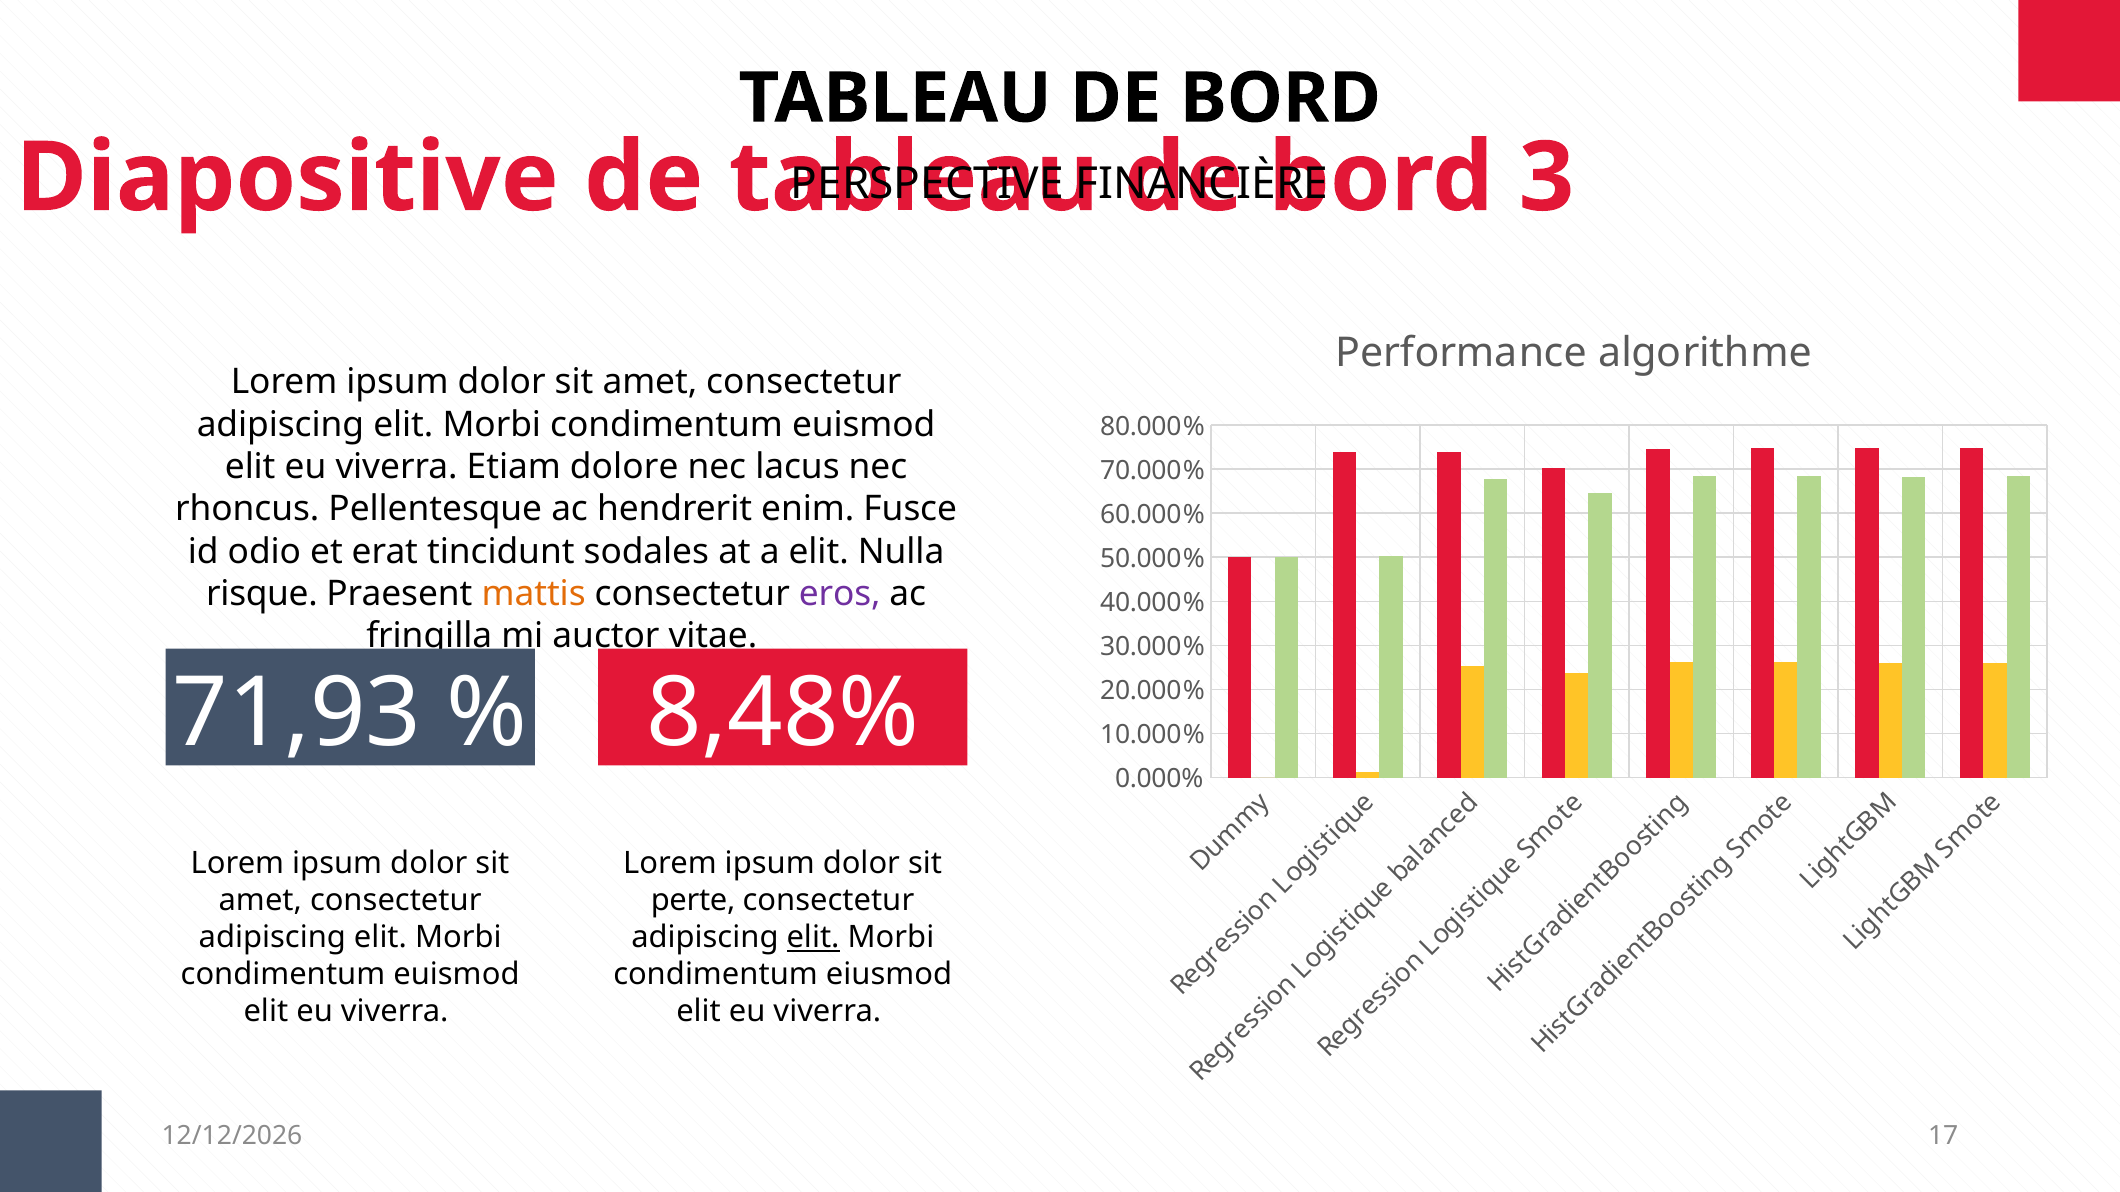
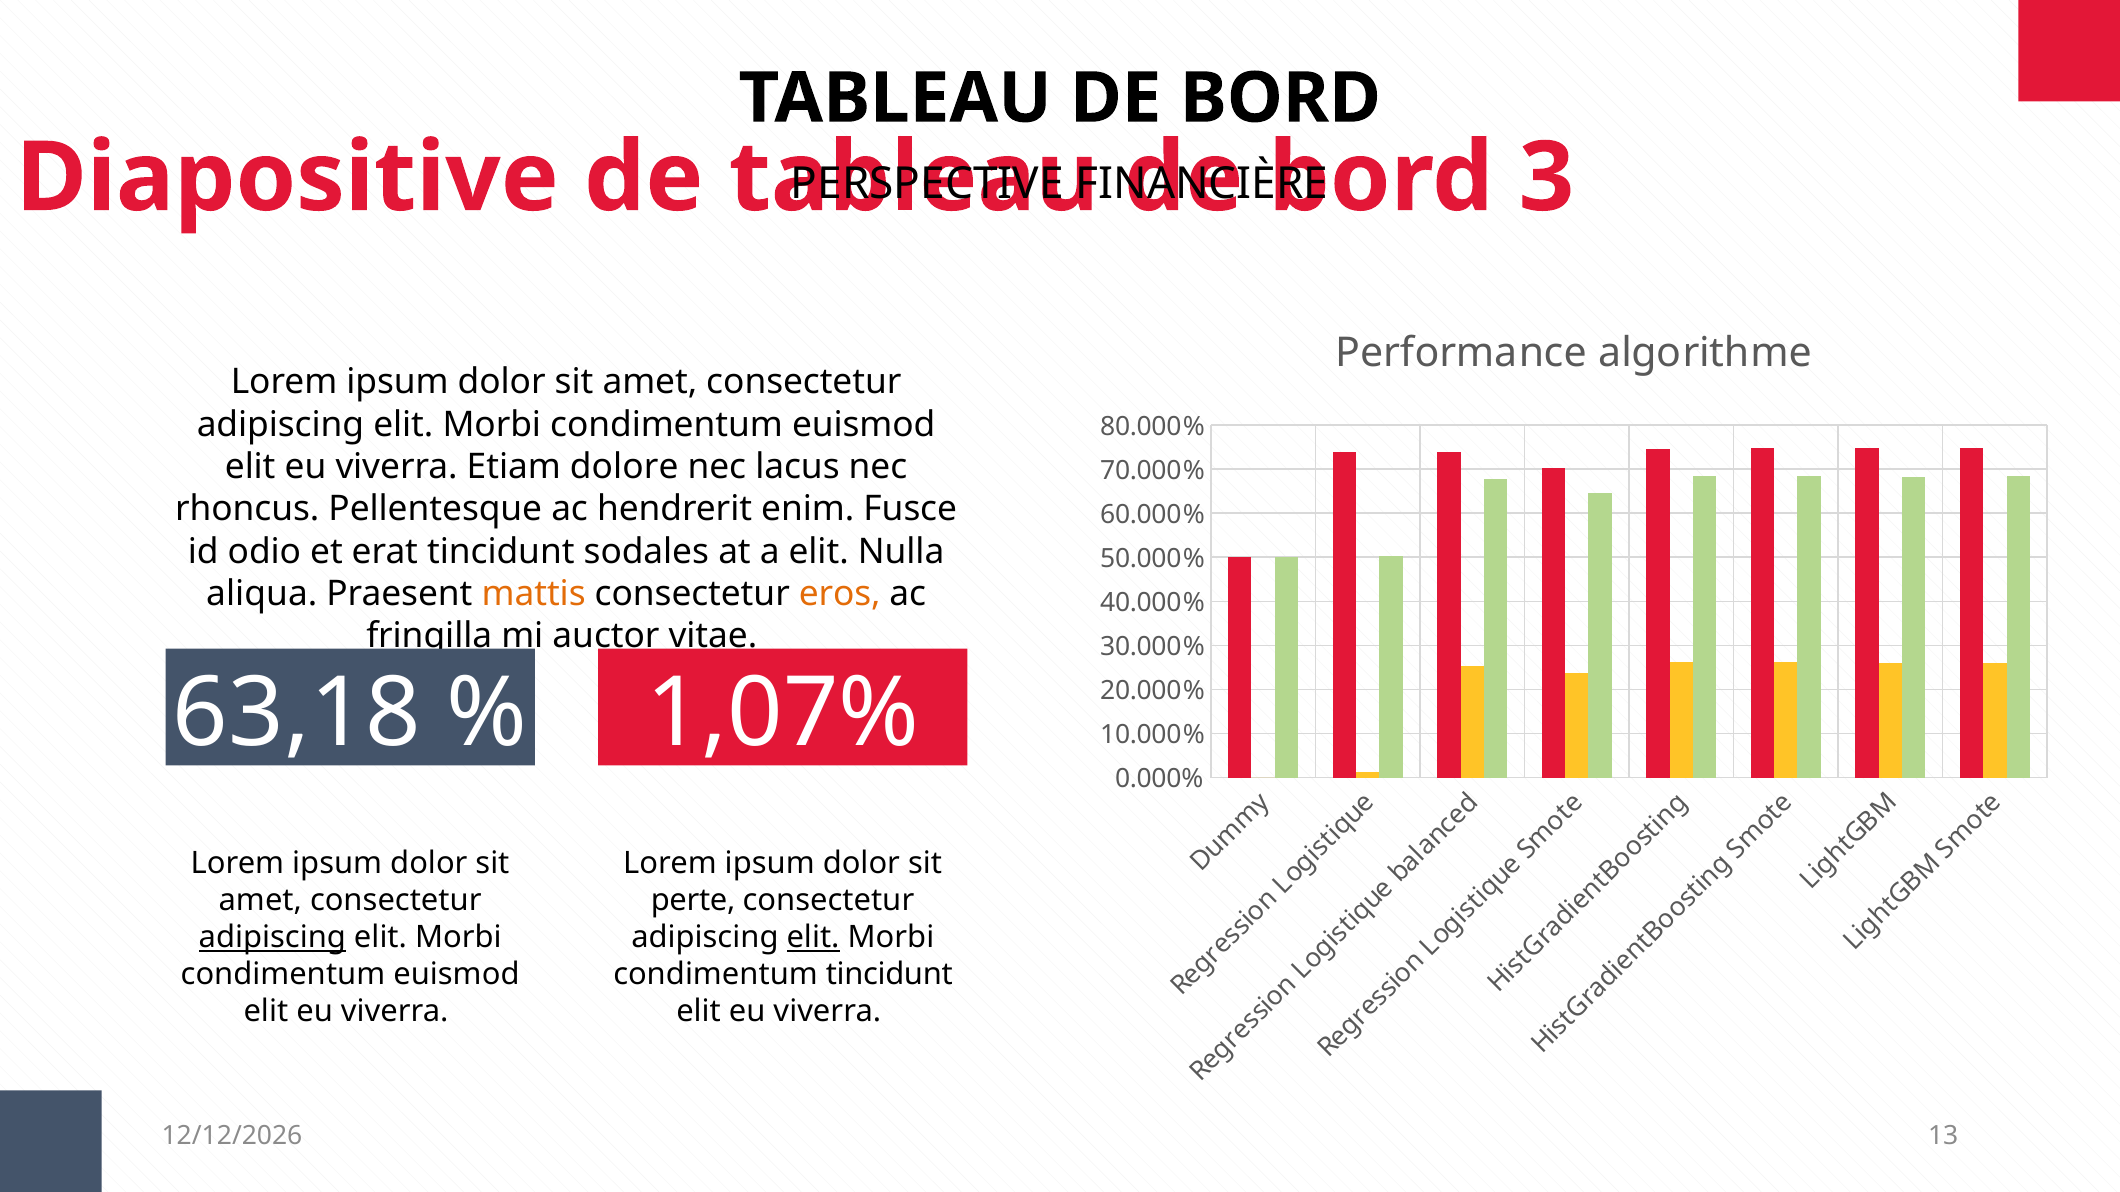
risque: risque -> aliqua
eros colour: purple -> orange
71,93: 71,93 -> 63,18
8,48%: 8,48% -> 1,07%
adipiscing at (272, 938) underline: none -> present
condimentum eiusmod: eiusmod -> tincidunt
17: 17 -> 13
